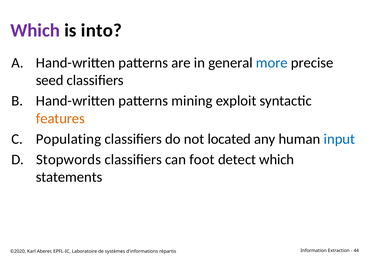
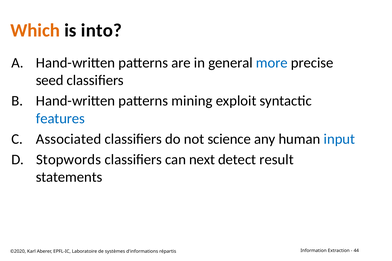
Which at (35, 30) colour: purple -> orange
features colour: orange -> blue
Populating: Populating -> Associated
located: located -> science
foot: foot -> next
detect which: which -> result
